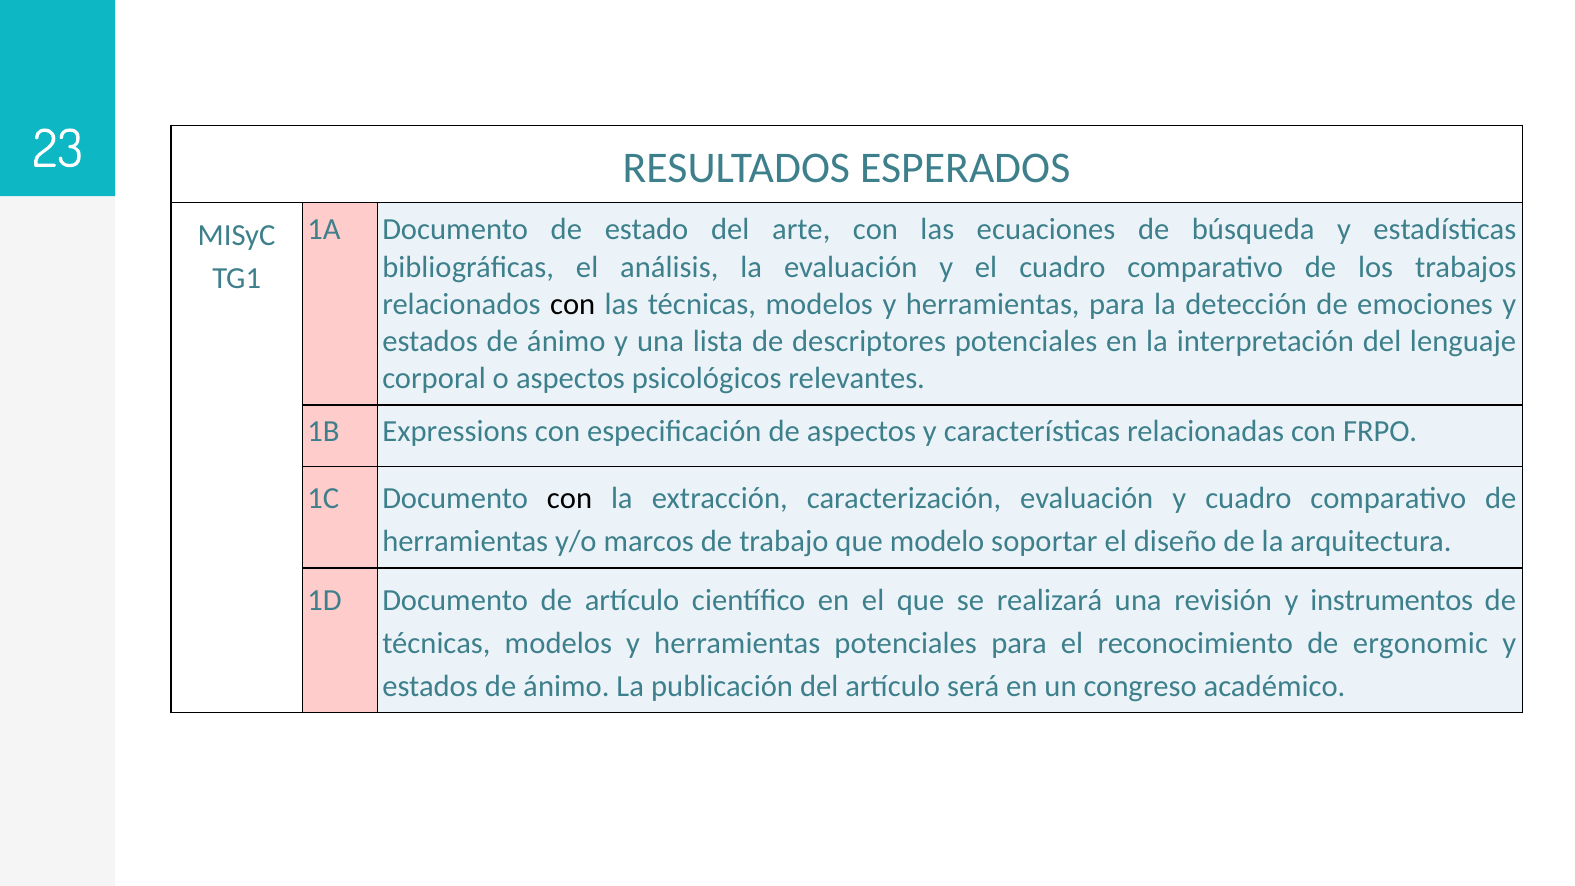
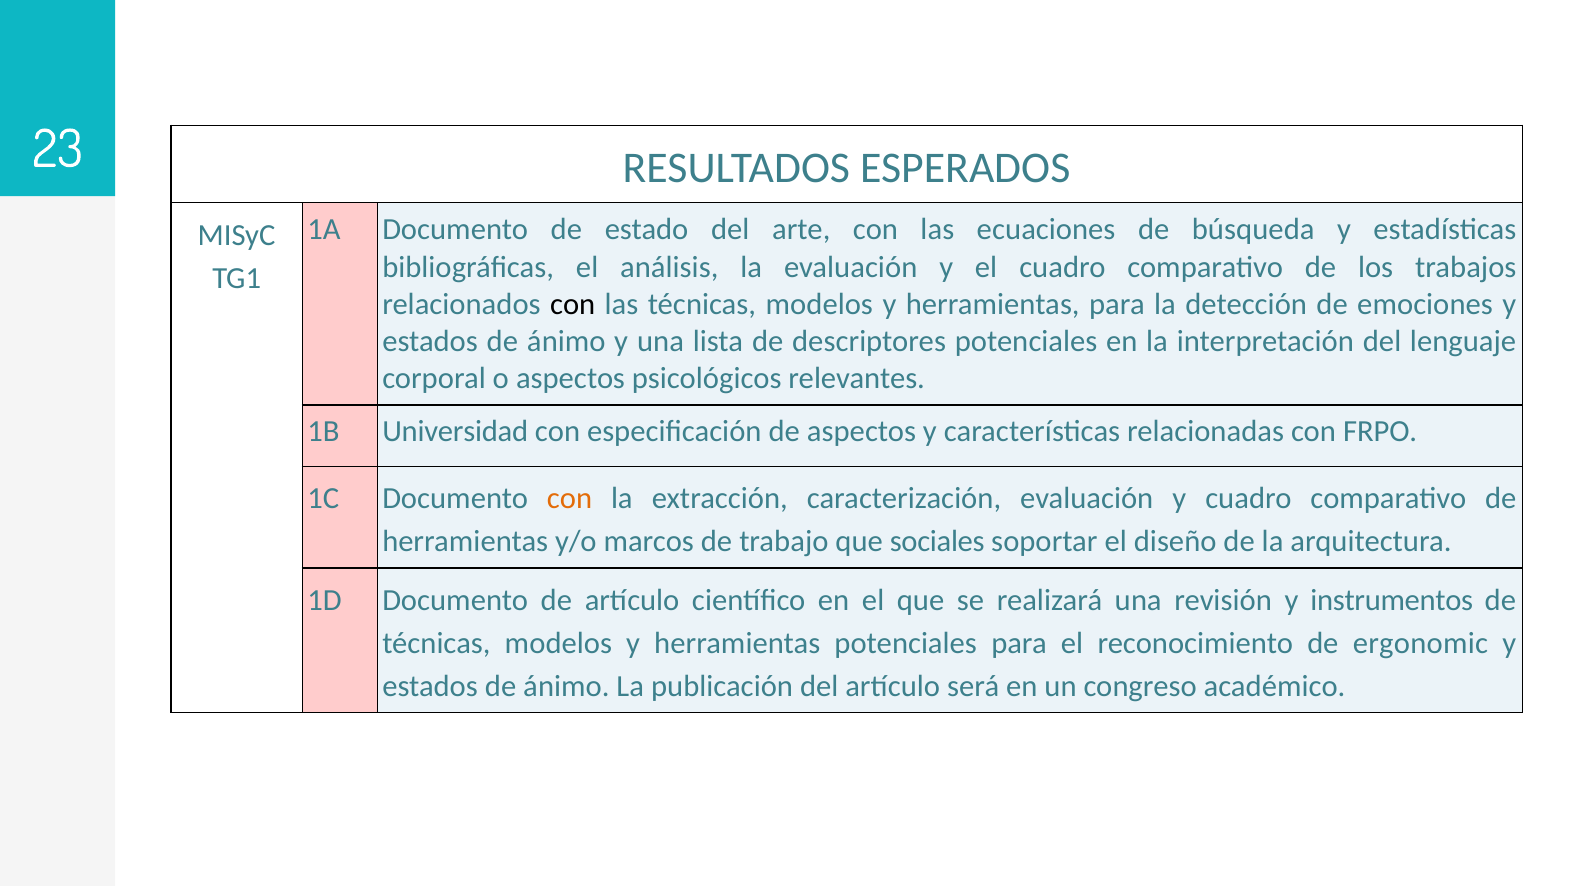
Expressions: Expressions -> Universidad
con at (570, 499) colour: black -> orange
modelo: modelo -> sociales
